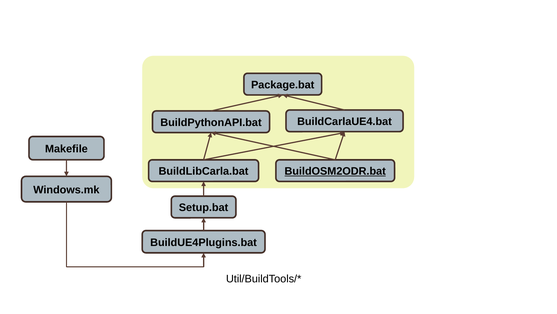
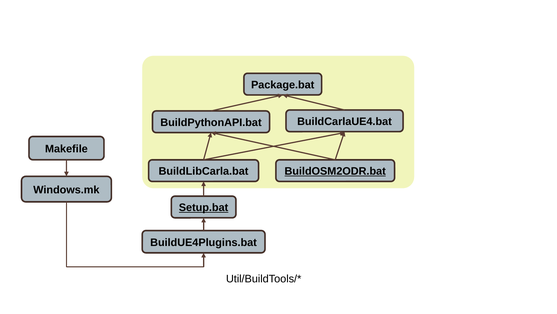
Setup.bat underline: none -> present
